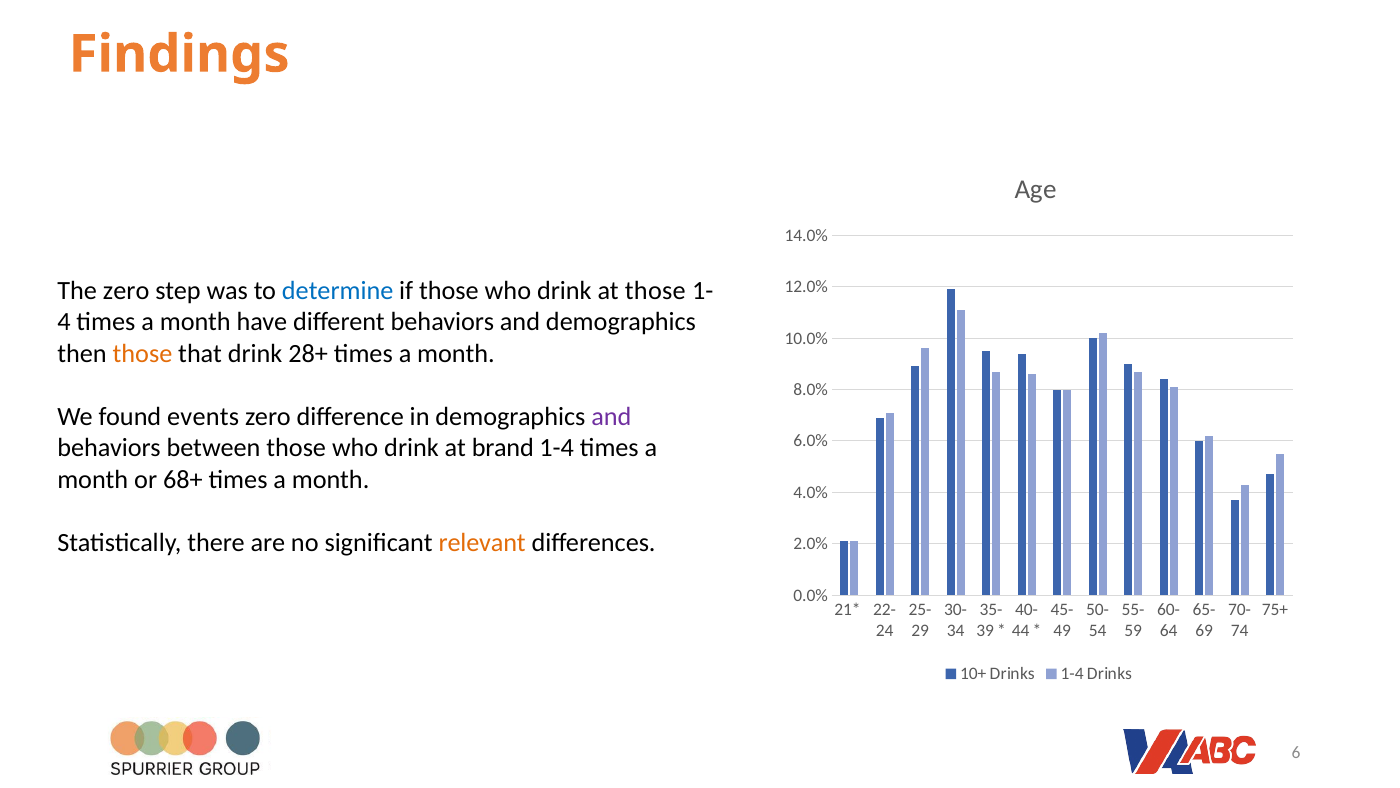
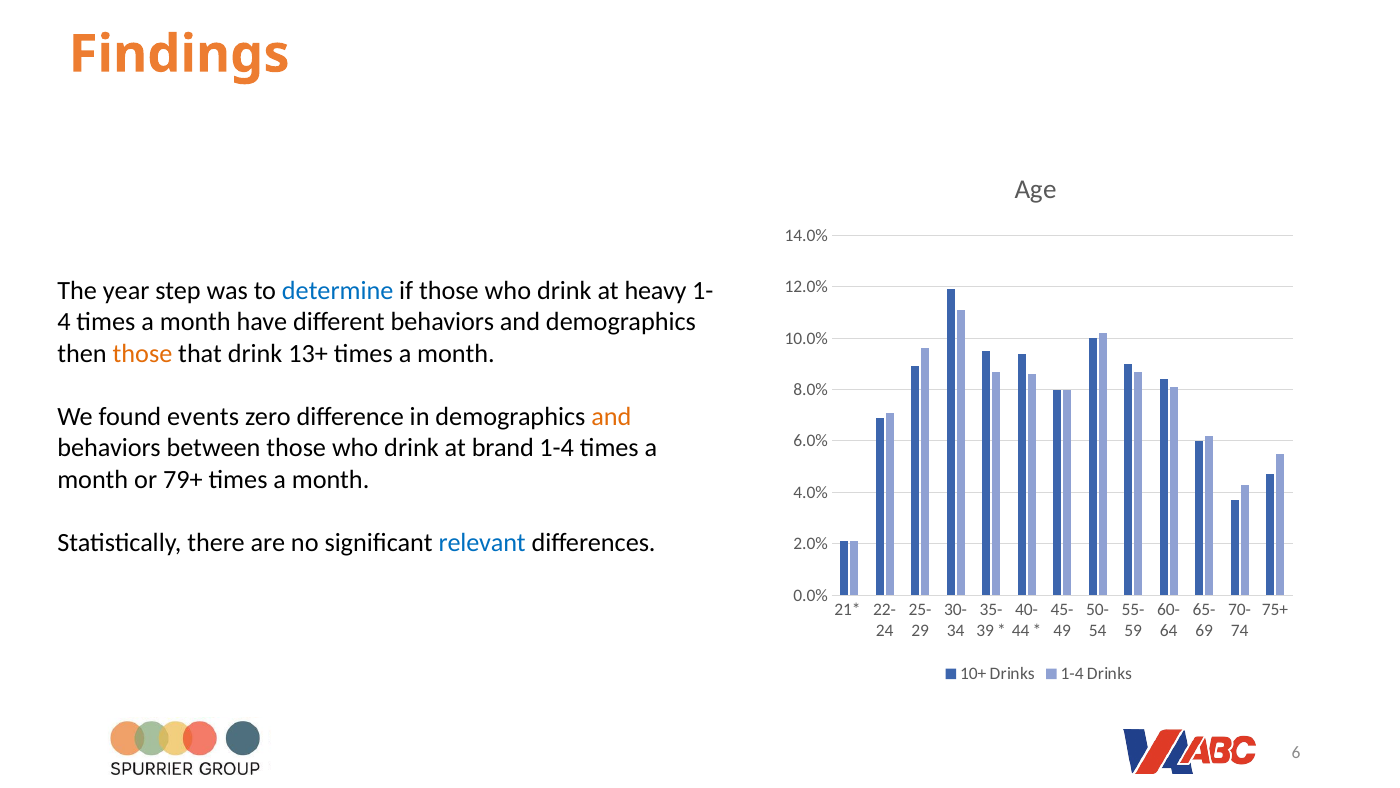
The zero: zero -> year
at those: those -> heavy
28+: 28+ -> 13+
and at (611, 416) colour: purple -> orange
68+: 68+ -> 79+
relevant colour: orange -> blue
